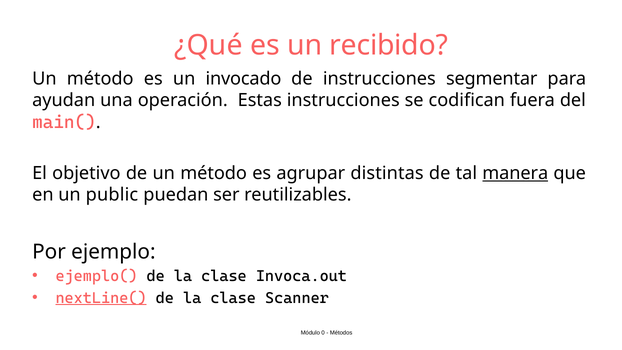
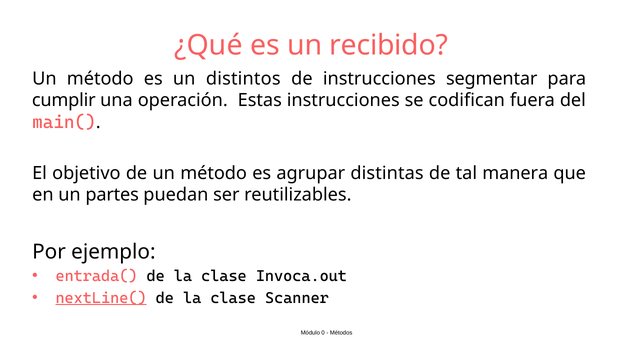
invocado: invocado -> distintos
ayudan: ayudan -> cumplir
manera underline: present -> none
public: public -> partes
ejemplo(: ejemplo( -> entrada(
